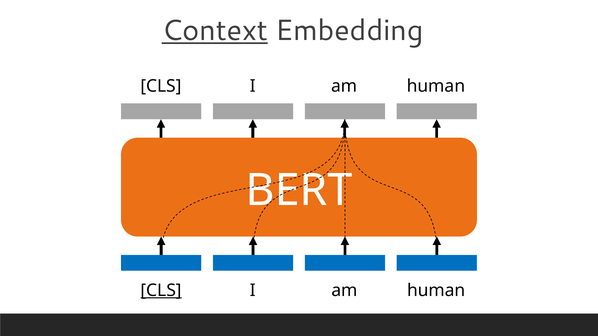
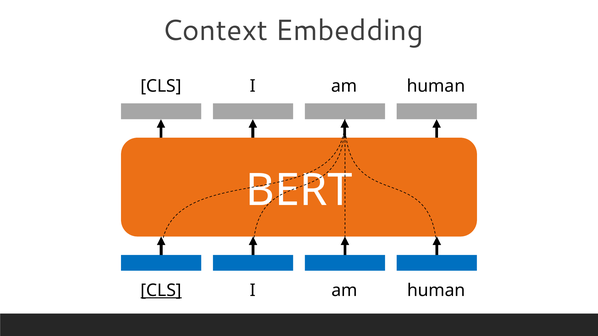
Context underline: present -> none
